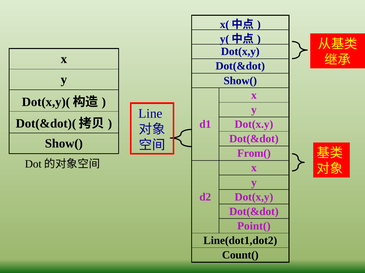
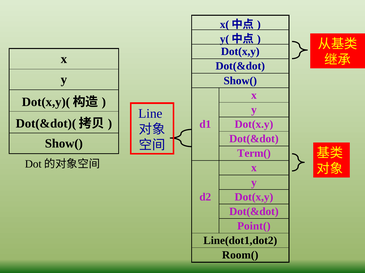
From(: From( -> Term(
Count(: Count( -> Room(
